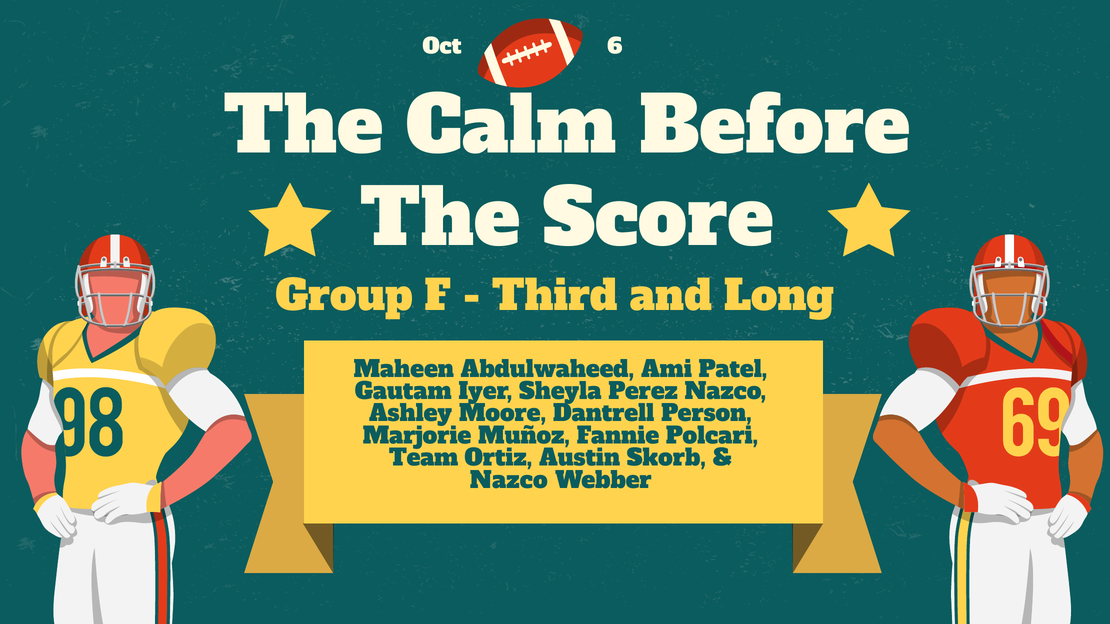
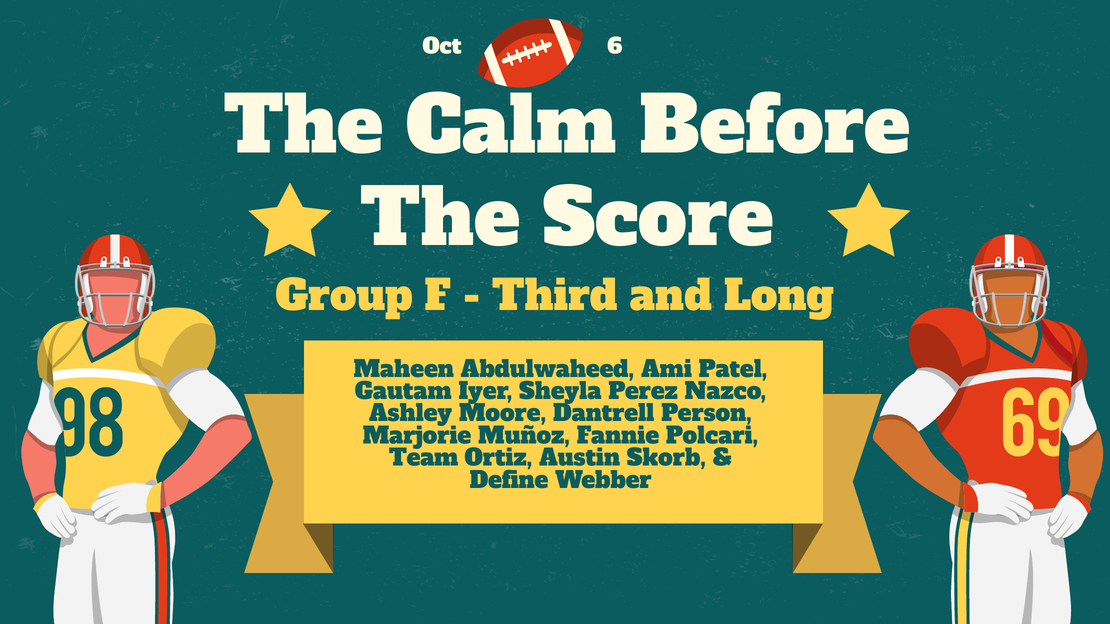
Nazco at (509, 481): Nazco -> Define
